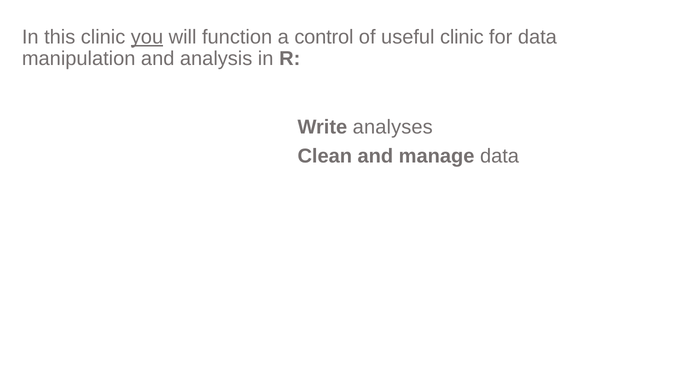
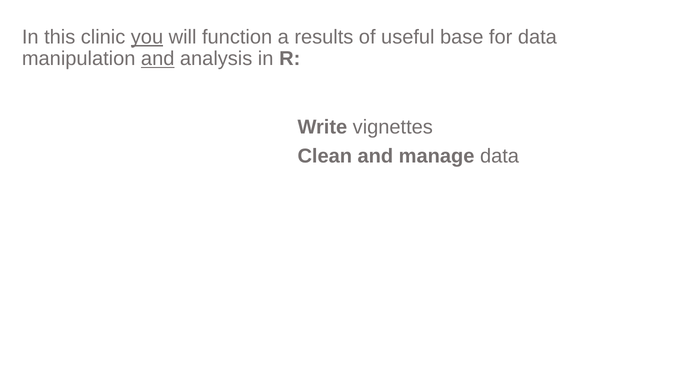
control: control -> results
useful clinic: clinic -> base
and at (158, 59) underline: none -> present
analyses: analyses -> vignettes
